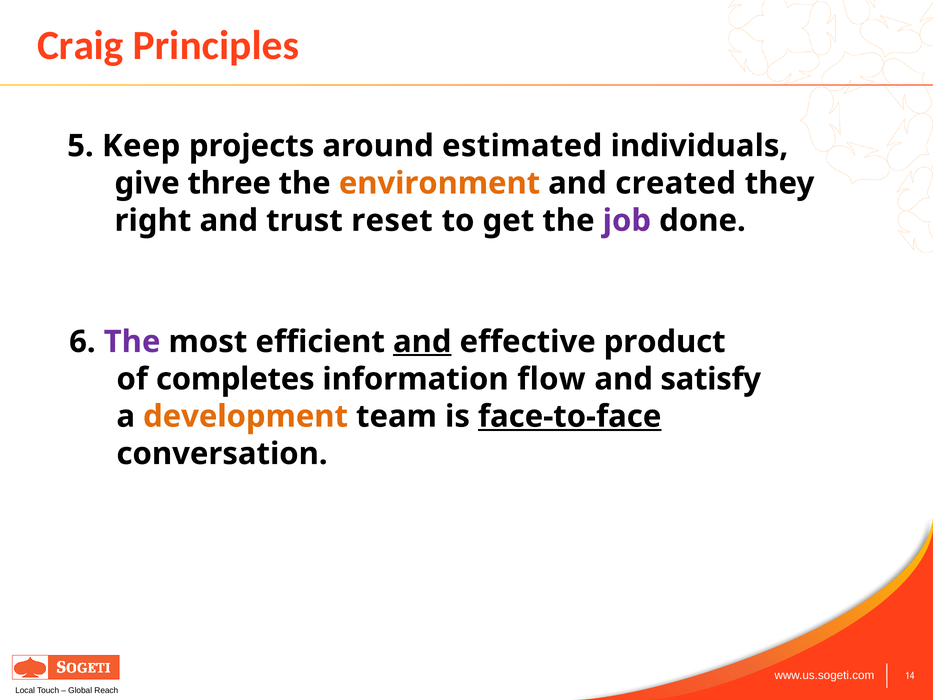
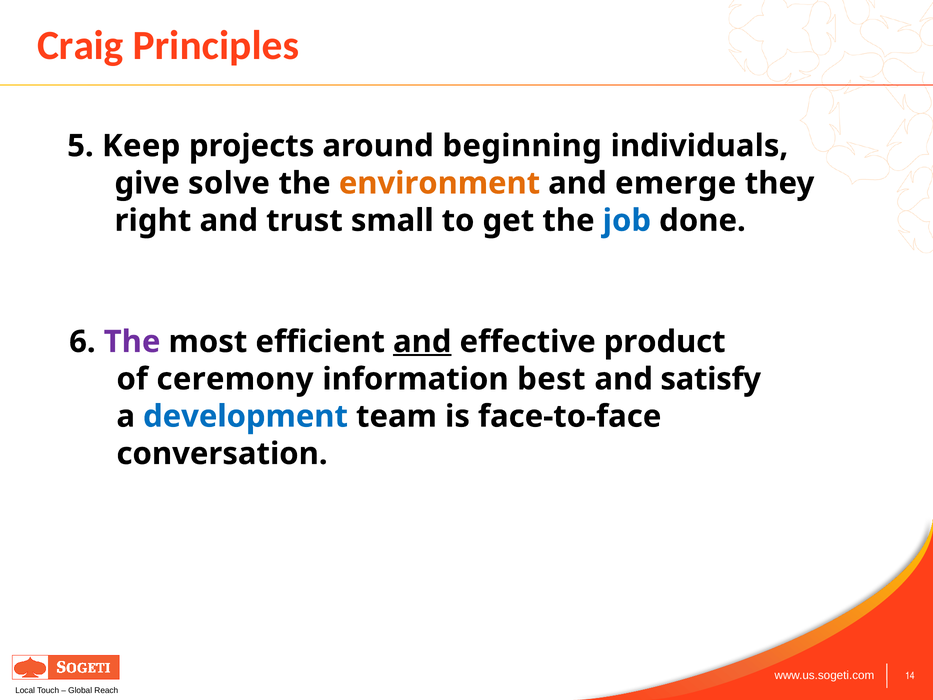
estimated: estimated -> beginning
three: three -> solve
created: created -> emerge
reset: reset -> small
job colour: purple -> blue
completes: completes -> ceremony
flow: flow -> best
development colour: orange -> blue
face-to-face underline: present -> none
